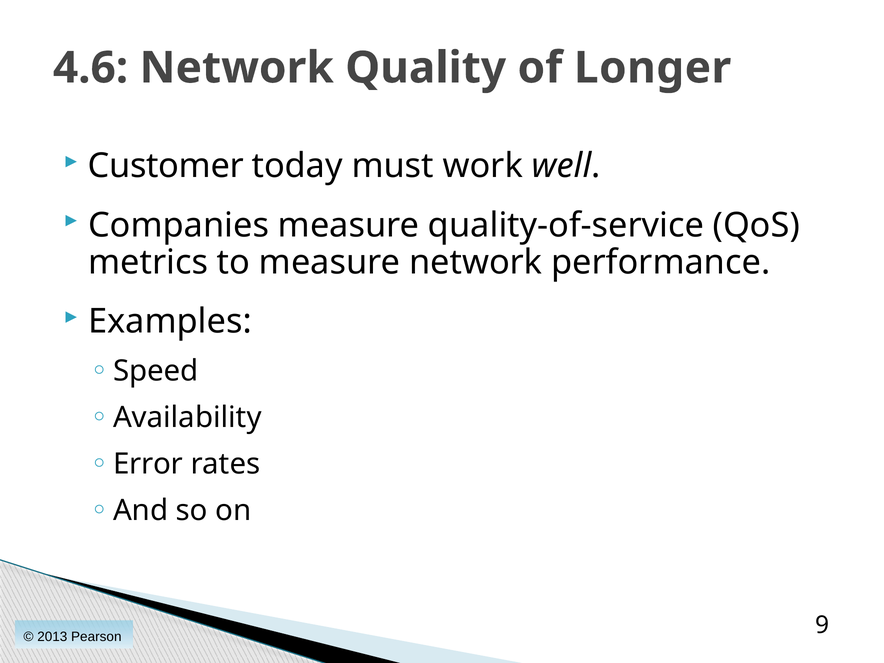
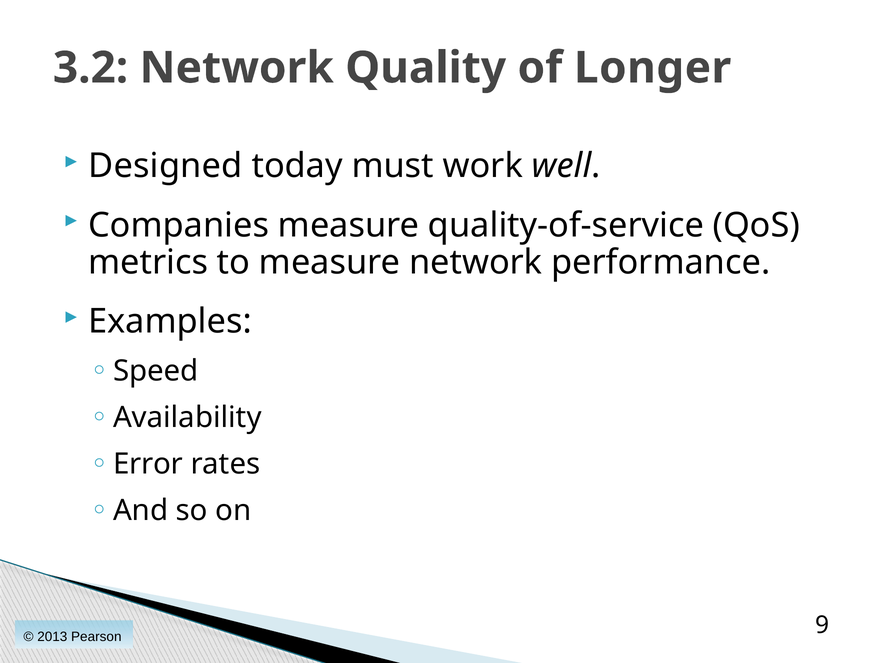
4.6: 4.6 -> 3.2
Customer: Customer -> Designed
